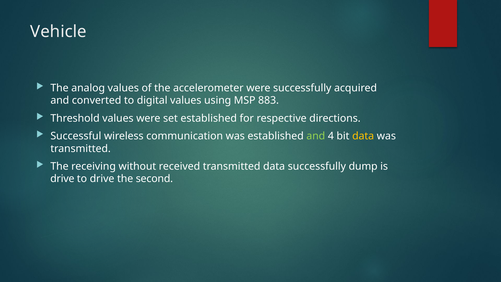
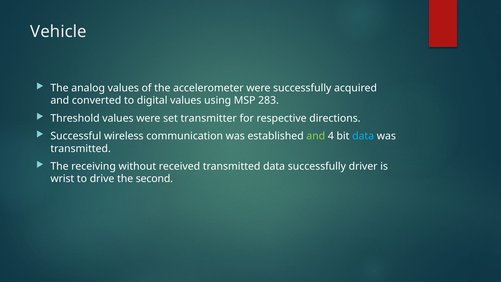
883: 883 -> 283
set established: established -> transmitter
data at (363, 136) colour: yellow -> light blue
dump: dump -> driver
drive at (62, 179): drive -> wrist
